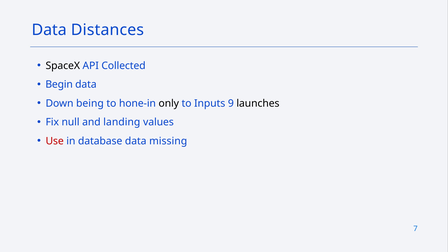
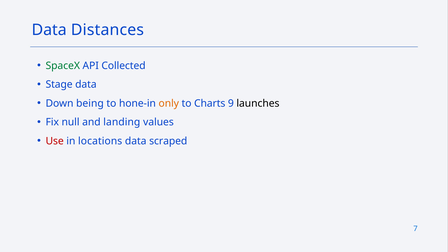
SpaceX colour: black -> green
Begin: Begin -> Stage
only colour: black -> orange
Inputs: Inputs -> Charts
database: database -> locations
missing: missing -> scraped
